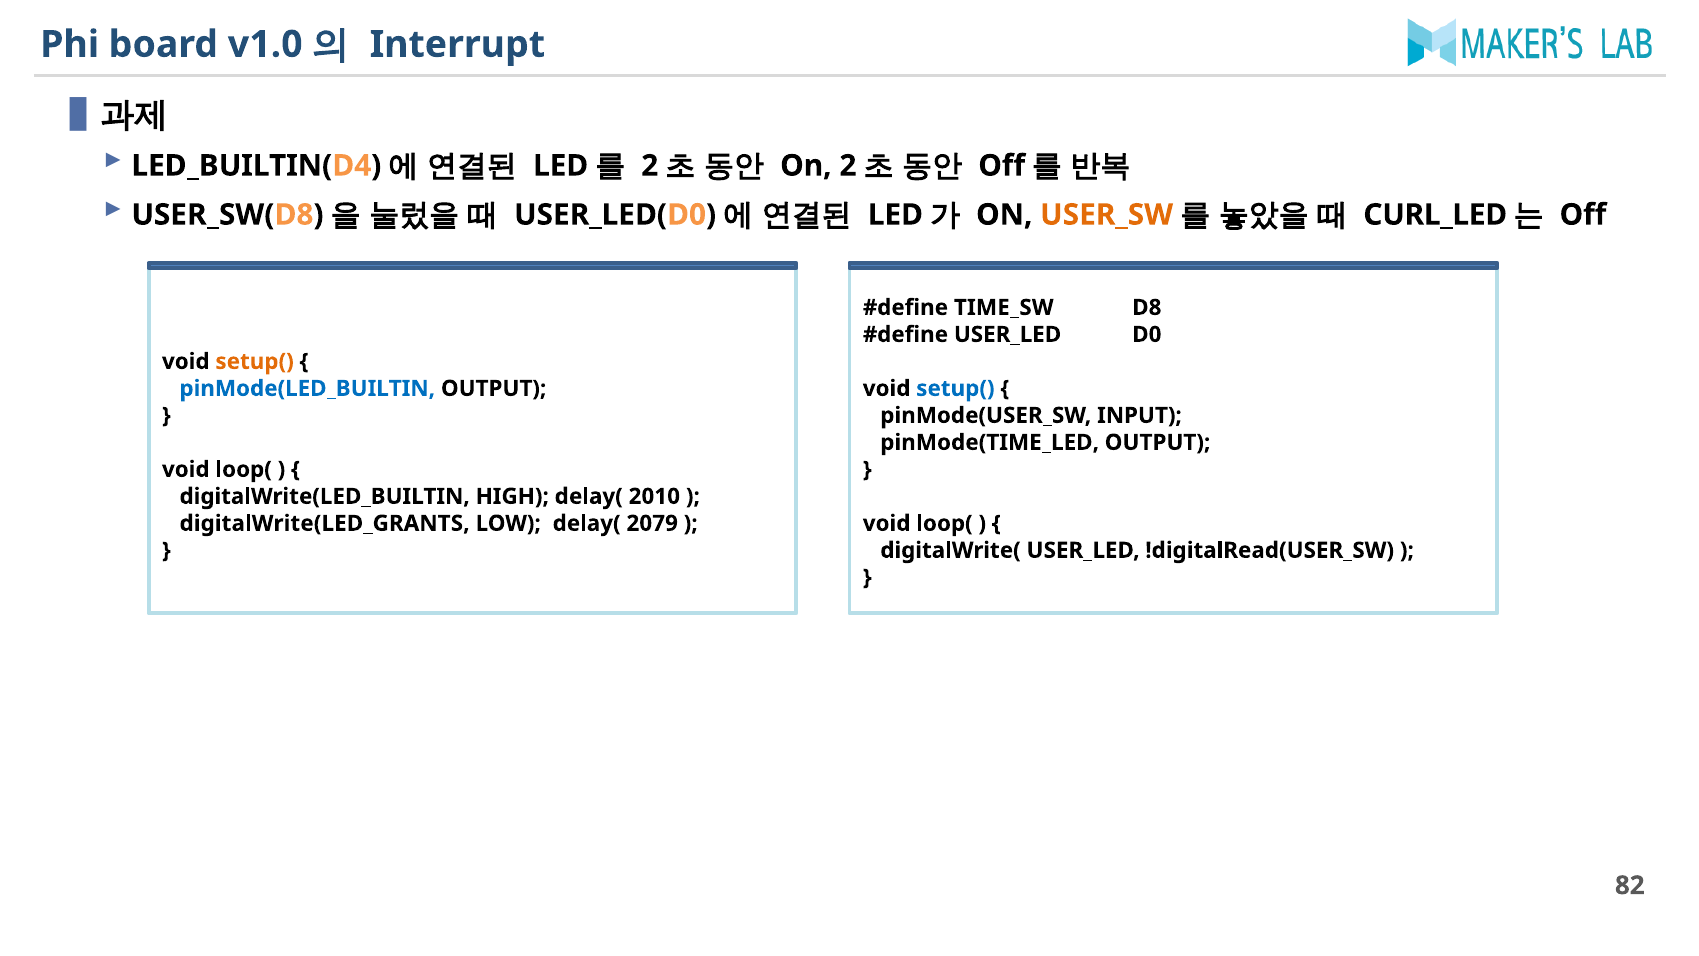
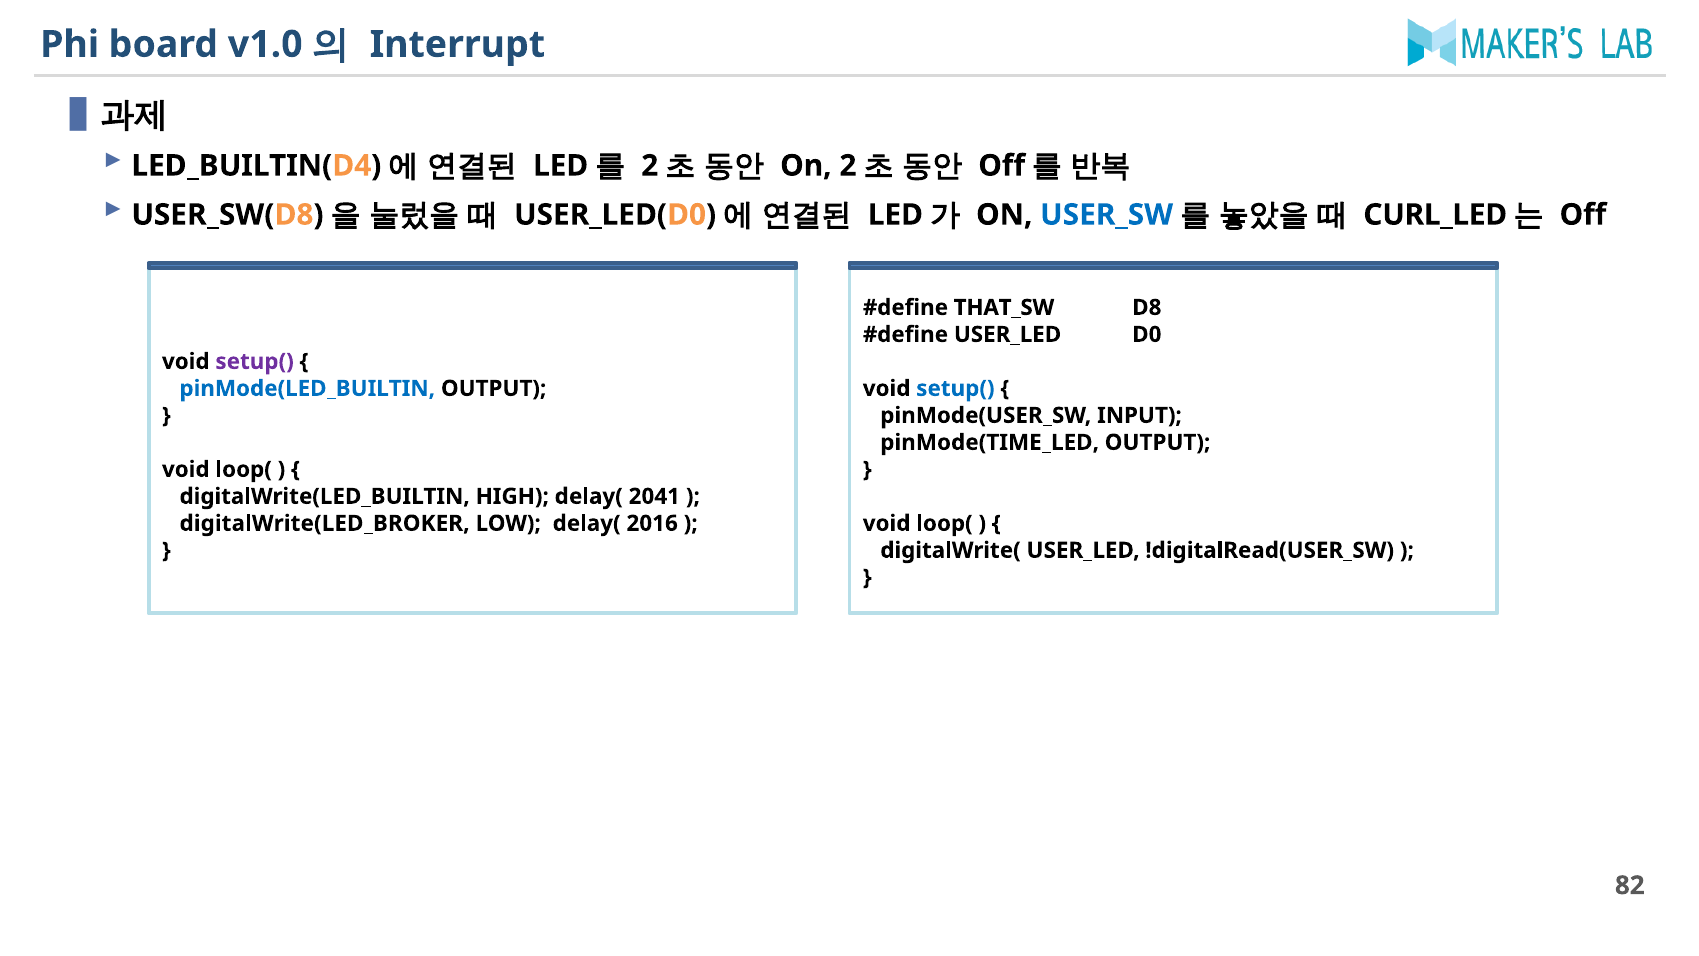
USER_SW colour: orange -> blue
TIME_SW: TIME_SW -> THAT_SW
setup( at (255, 361) colour: orange -> purple
2010: 2010 -> 2041
digitalWrite(LED_GRANTS: digitalWrite(LED_GRANTS -> digitalWrite(LED_BROKER
2079: 2079 -> 2016
